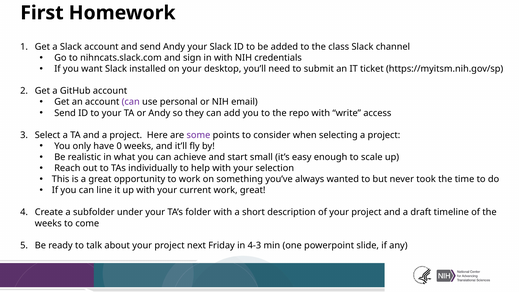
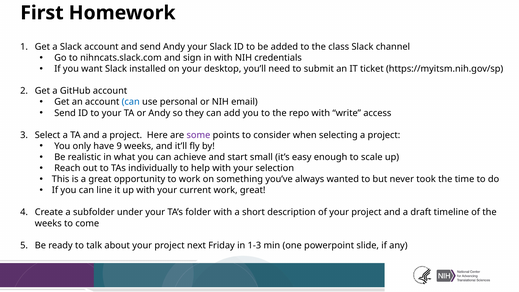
can at (131, 102) colour: purple -> blue
0: 0 -> 9
4-3: 4-3 -> 1-3
